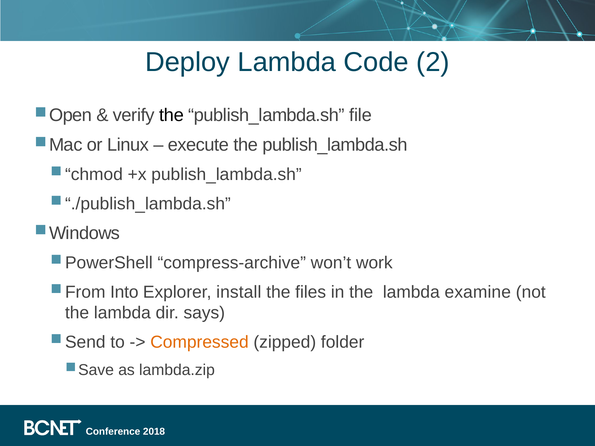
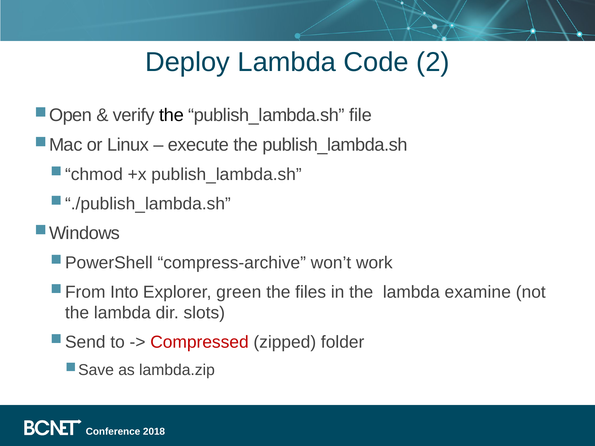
install: install -> green
says: says -> slots
Compressed colour: orange -> red
